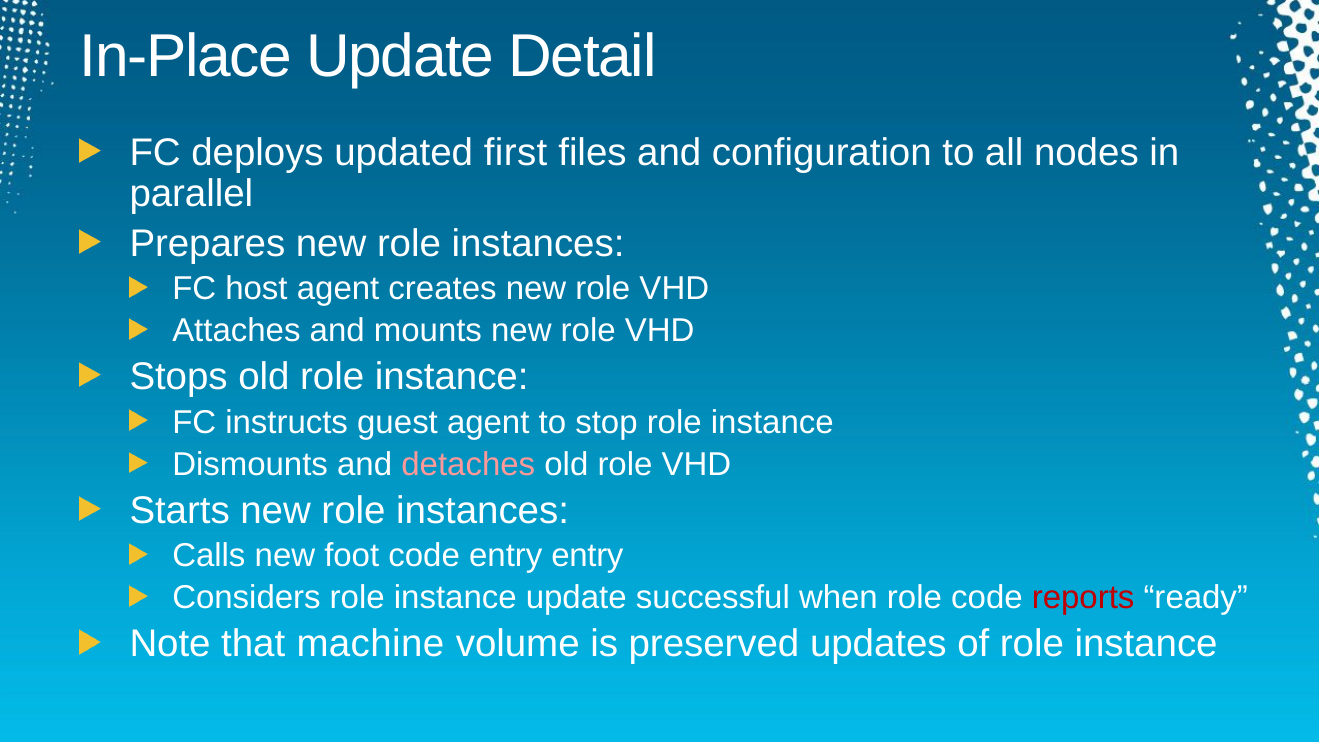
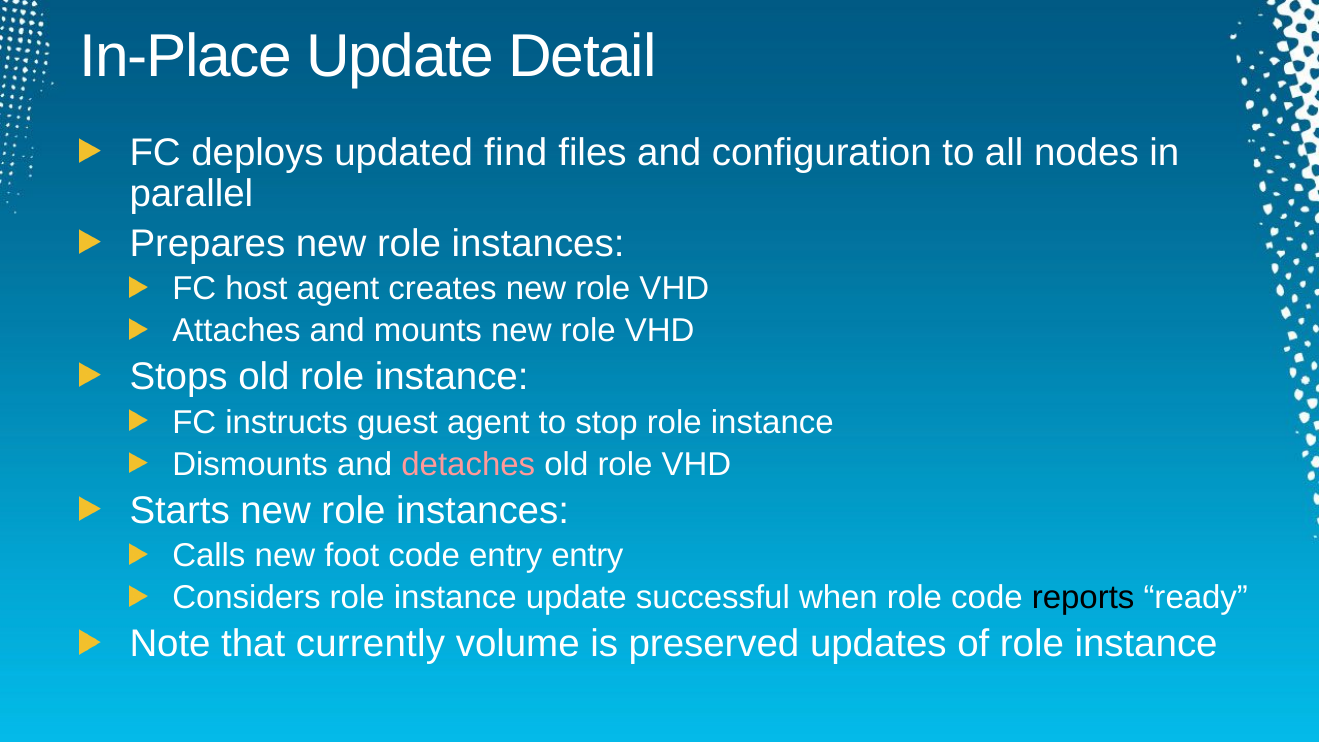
first: first -> find
reports colour: red -> black
machine: machine -> currently
